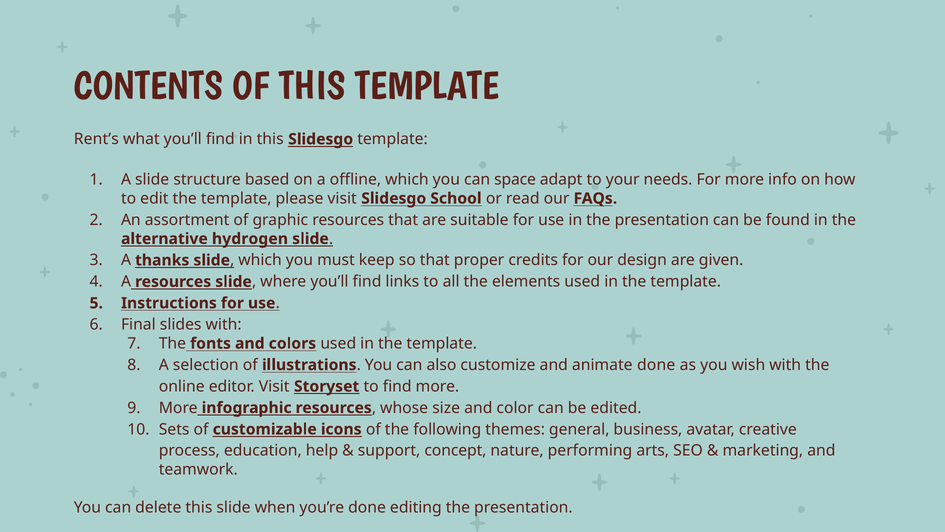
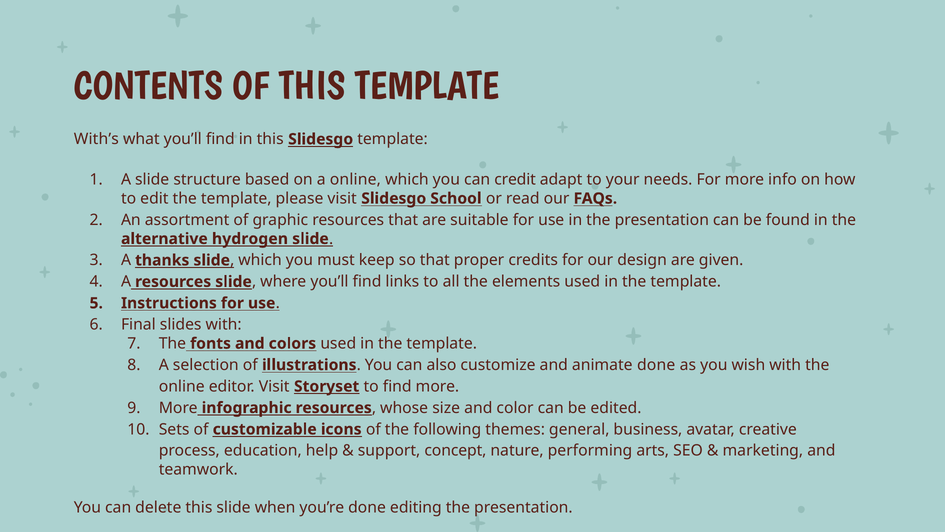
Rent’s: Rent’s -> With’s
a offline: offline -> online
space: space -> credit
